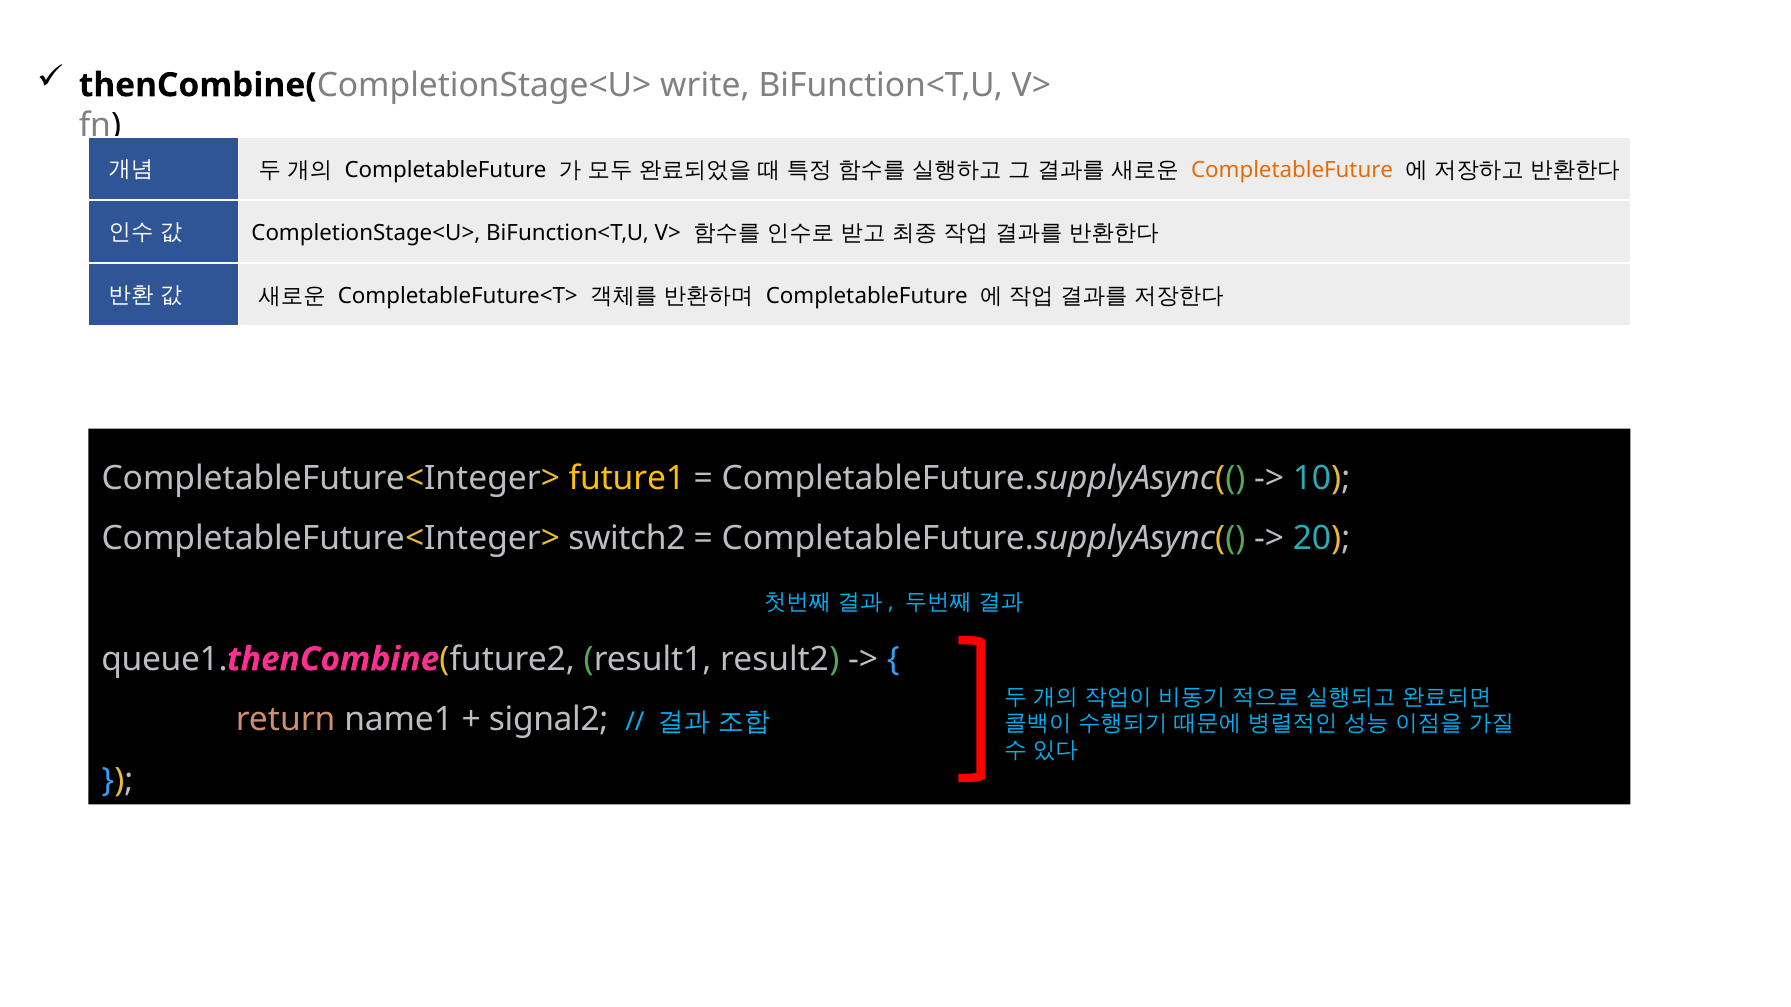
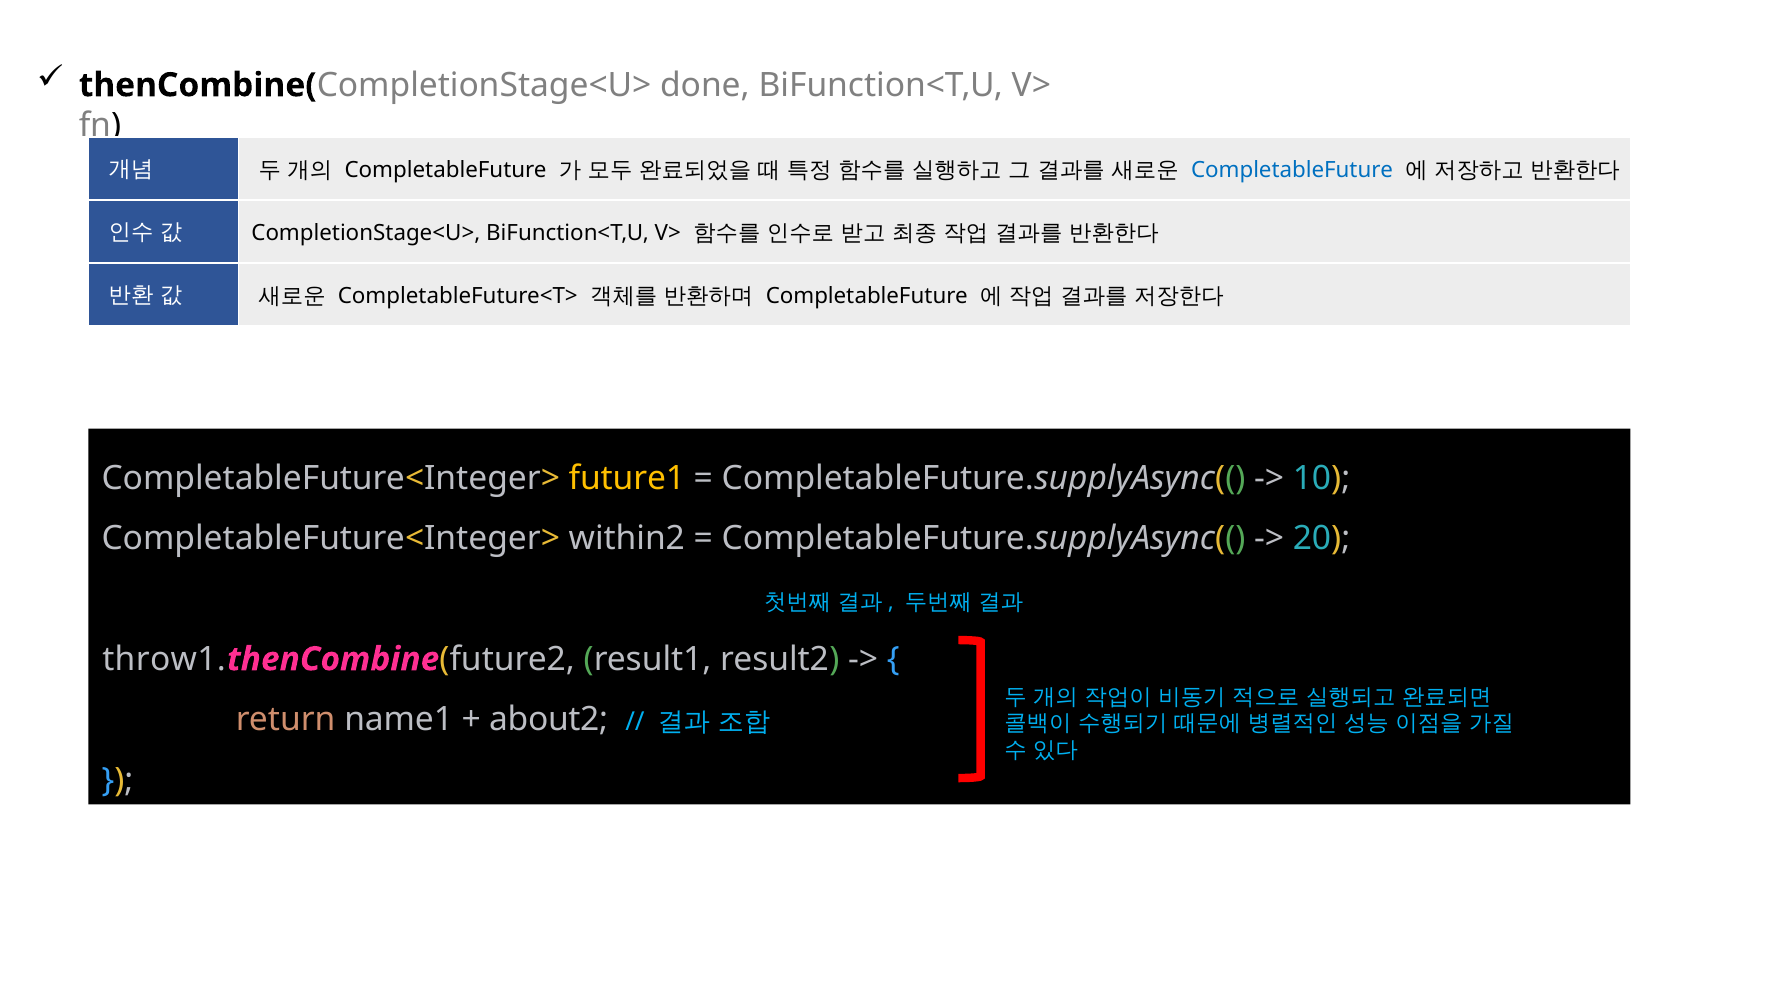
write: write -> done
CompletableFuture at (1292, 171) colour: orange -> blue
switch2: switch2 -> within2
queue1: queue1 -> throw1
signal2: signal2 -> about2
